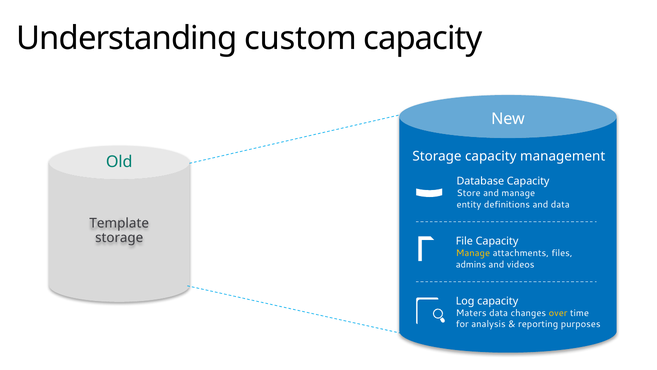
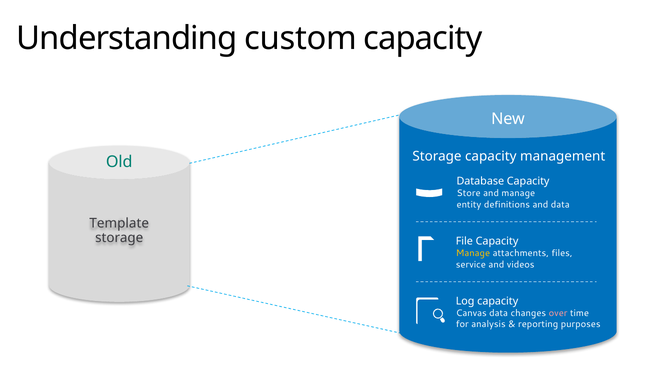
admins: admins -> service
Maters: Maters -> Canvas
over colour: yellow -> pink
